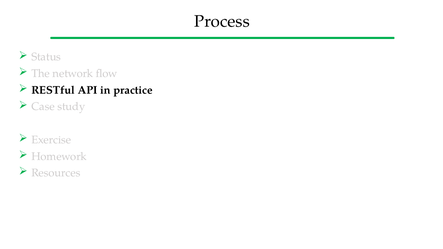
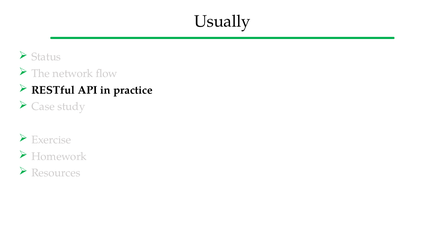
Process: Process -> Usually
